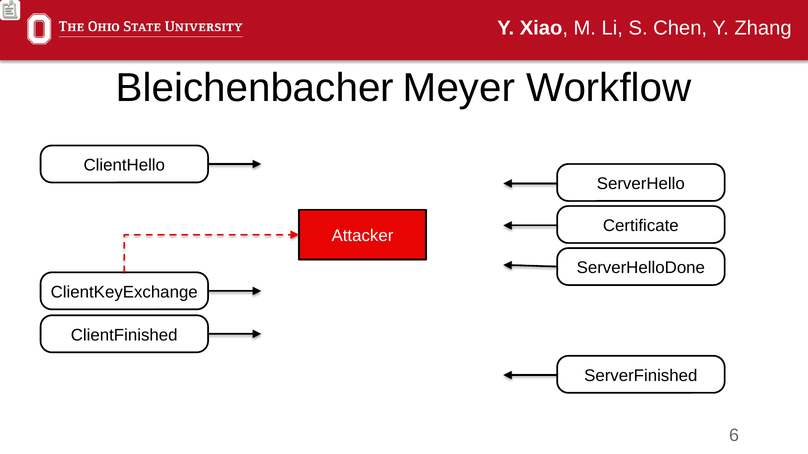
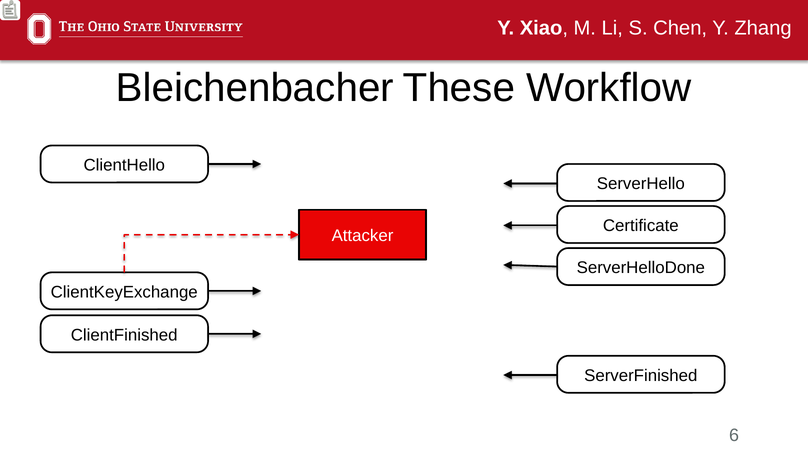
Meyer: Meyer -> These
